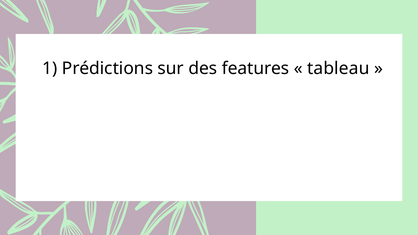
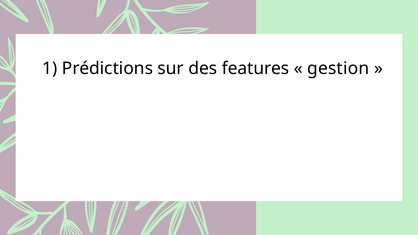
tableau: tableau -> gestion
